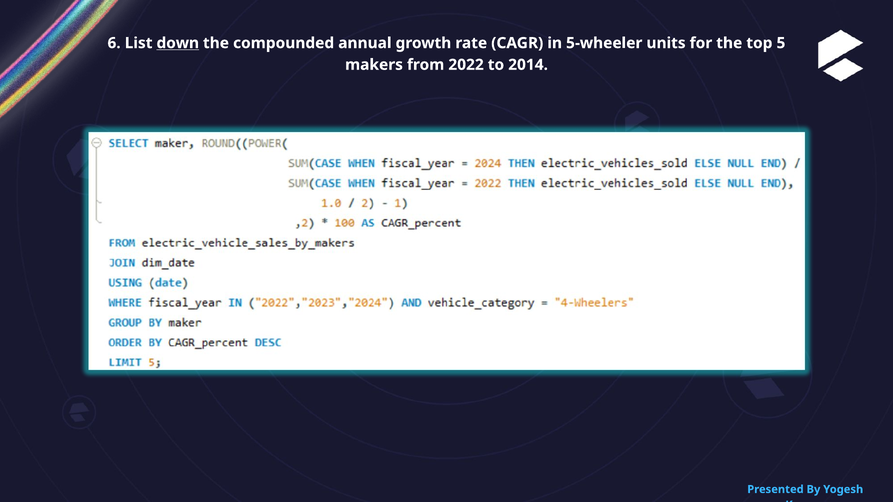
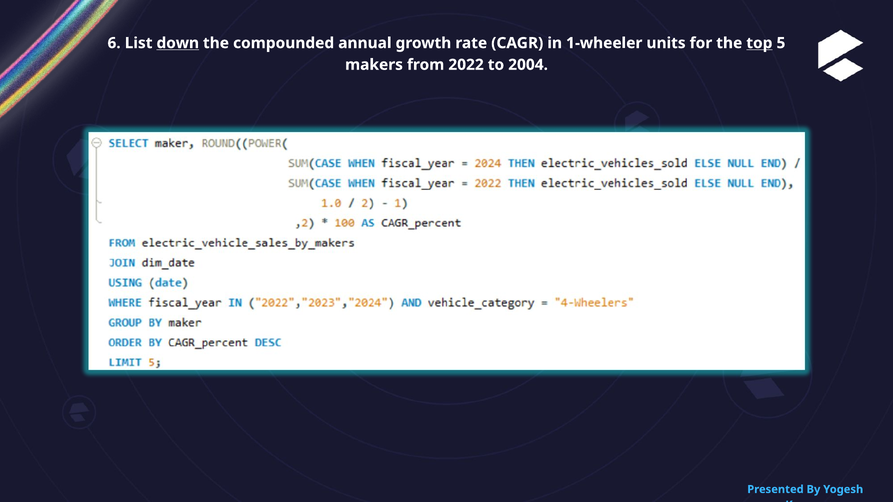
5-wheeler: 5-wheeler -> 1-wheeler
top underline: none -> present
2014: 2014 -> 2004
